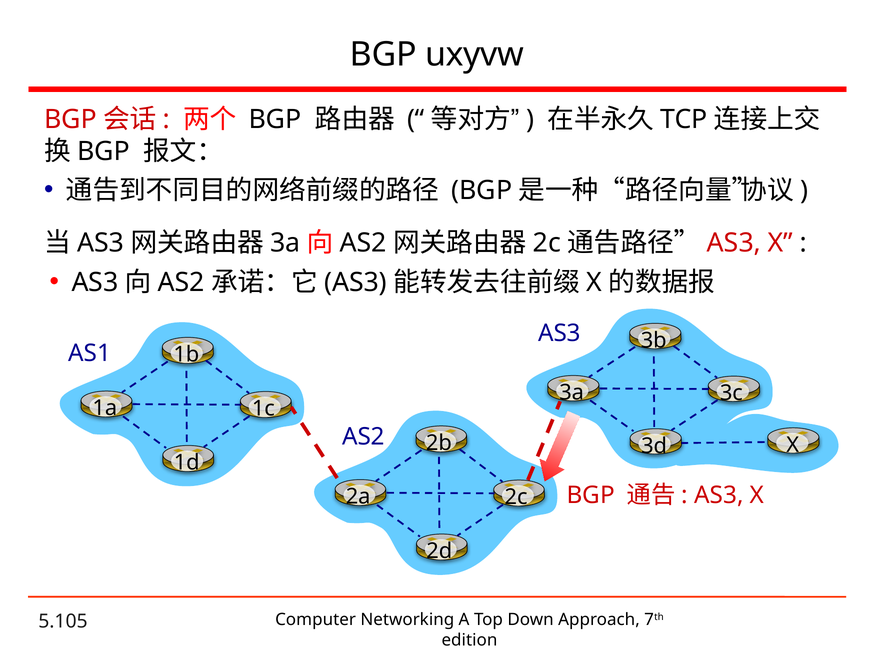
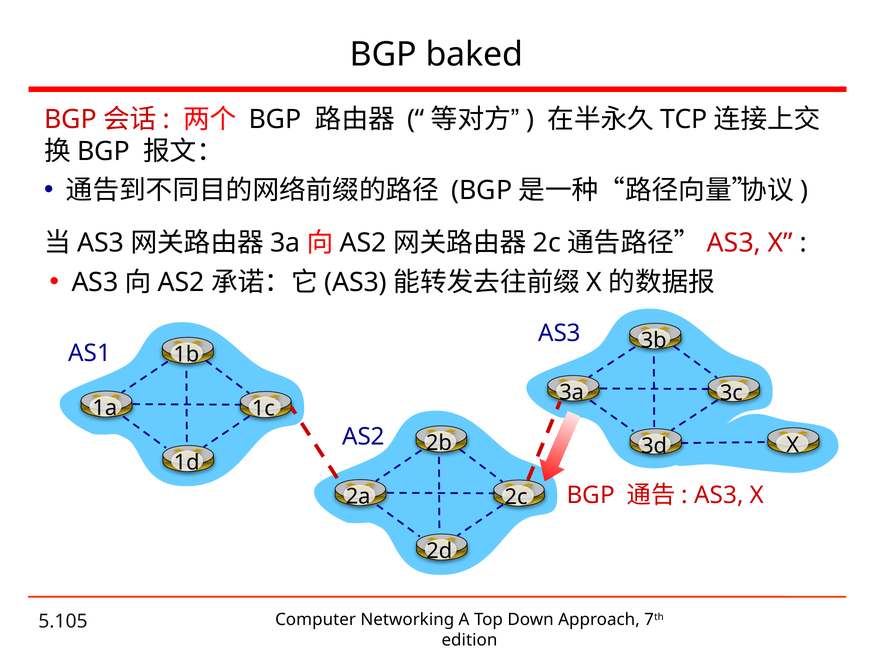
uxyvw: uxyvw -> baked
